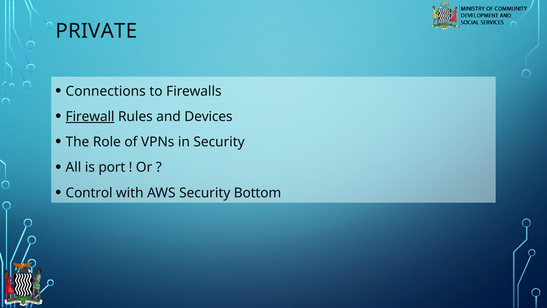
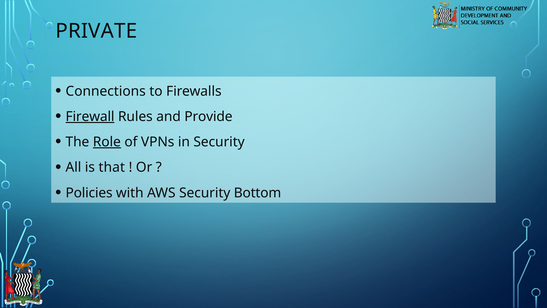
Devices: Devices -> Provide
Role underline: none -> present
port: port -> that
Control: Control -> Policies
